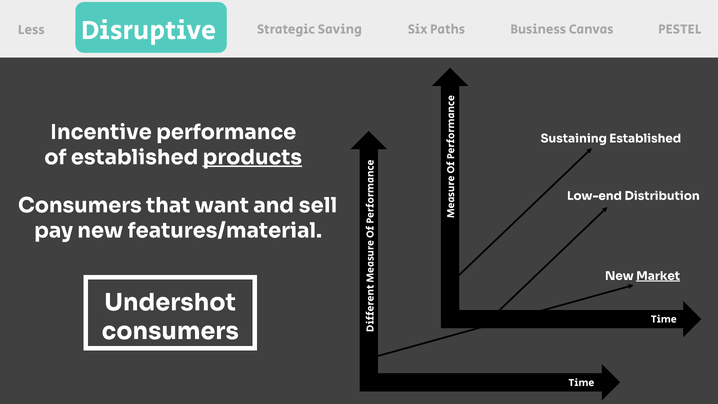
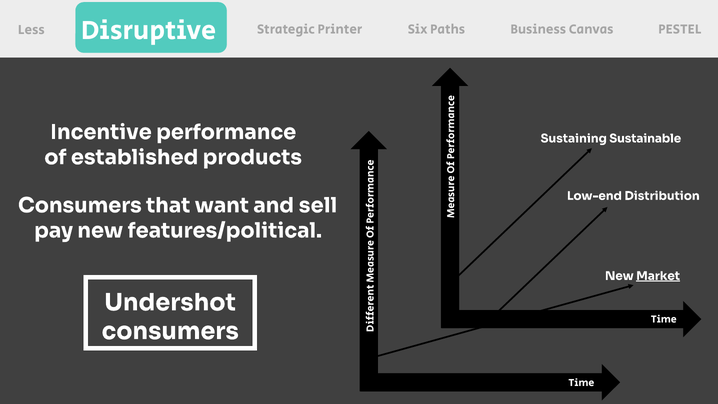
Saving: Saving -> Printer
Sustaining Established: Established -> Sustainable
products underline: present -> none
features/material: features/material -> features/political
